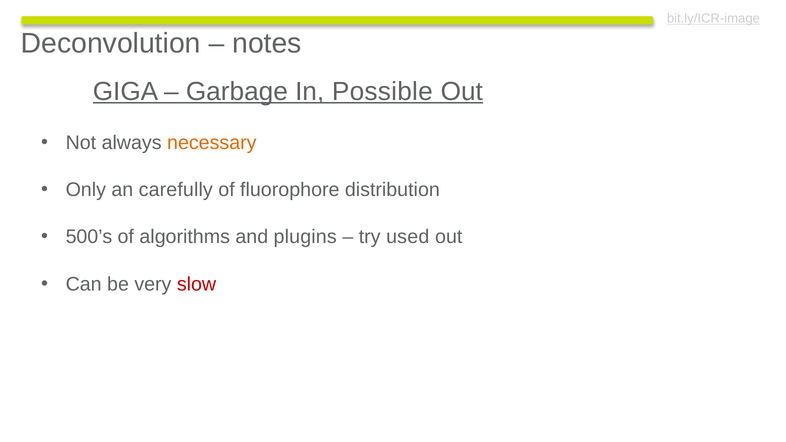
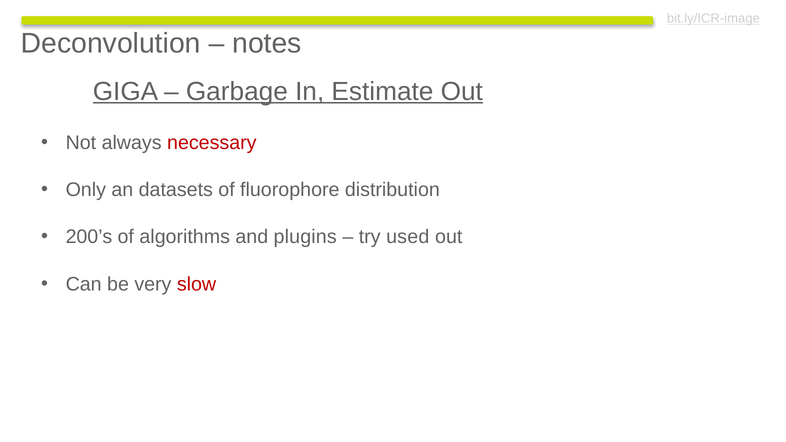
Possible: Possible -> Estimate
necessary colour: orange -> red
carefully: carefully -> datasets
500’s: 500’s -> 200’s
